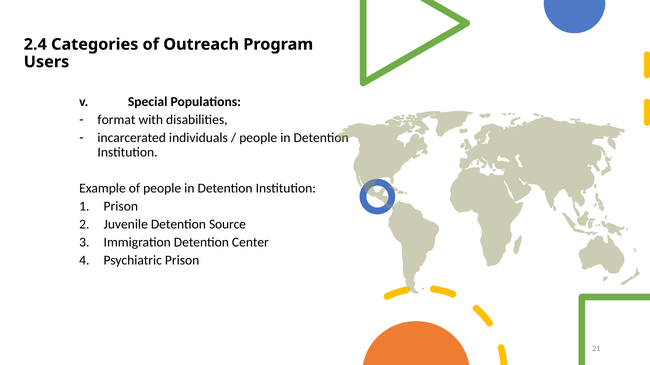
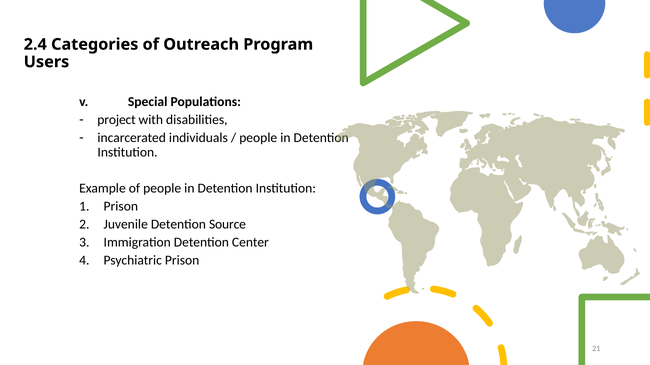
format: format -> project
